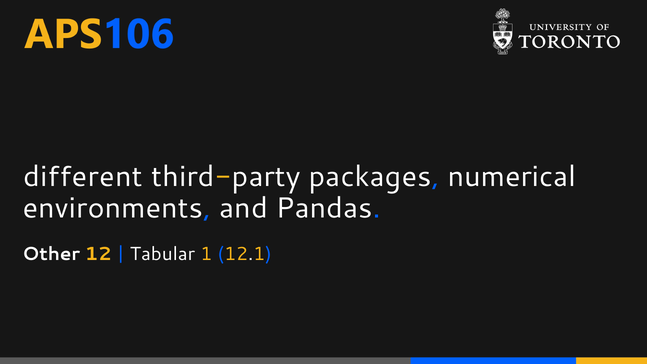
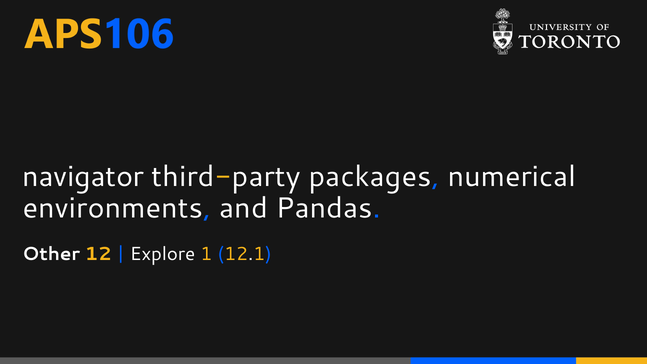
different: different -> navigator
Tabular: Tabular -> Explore
